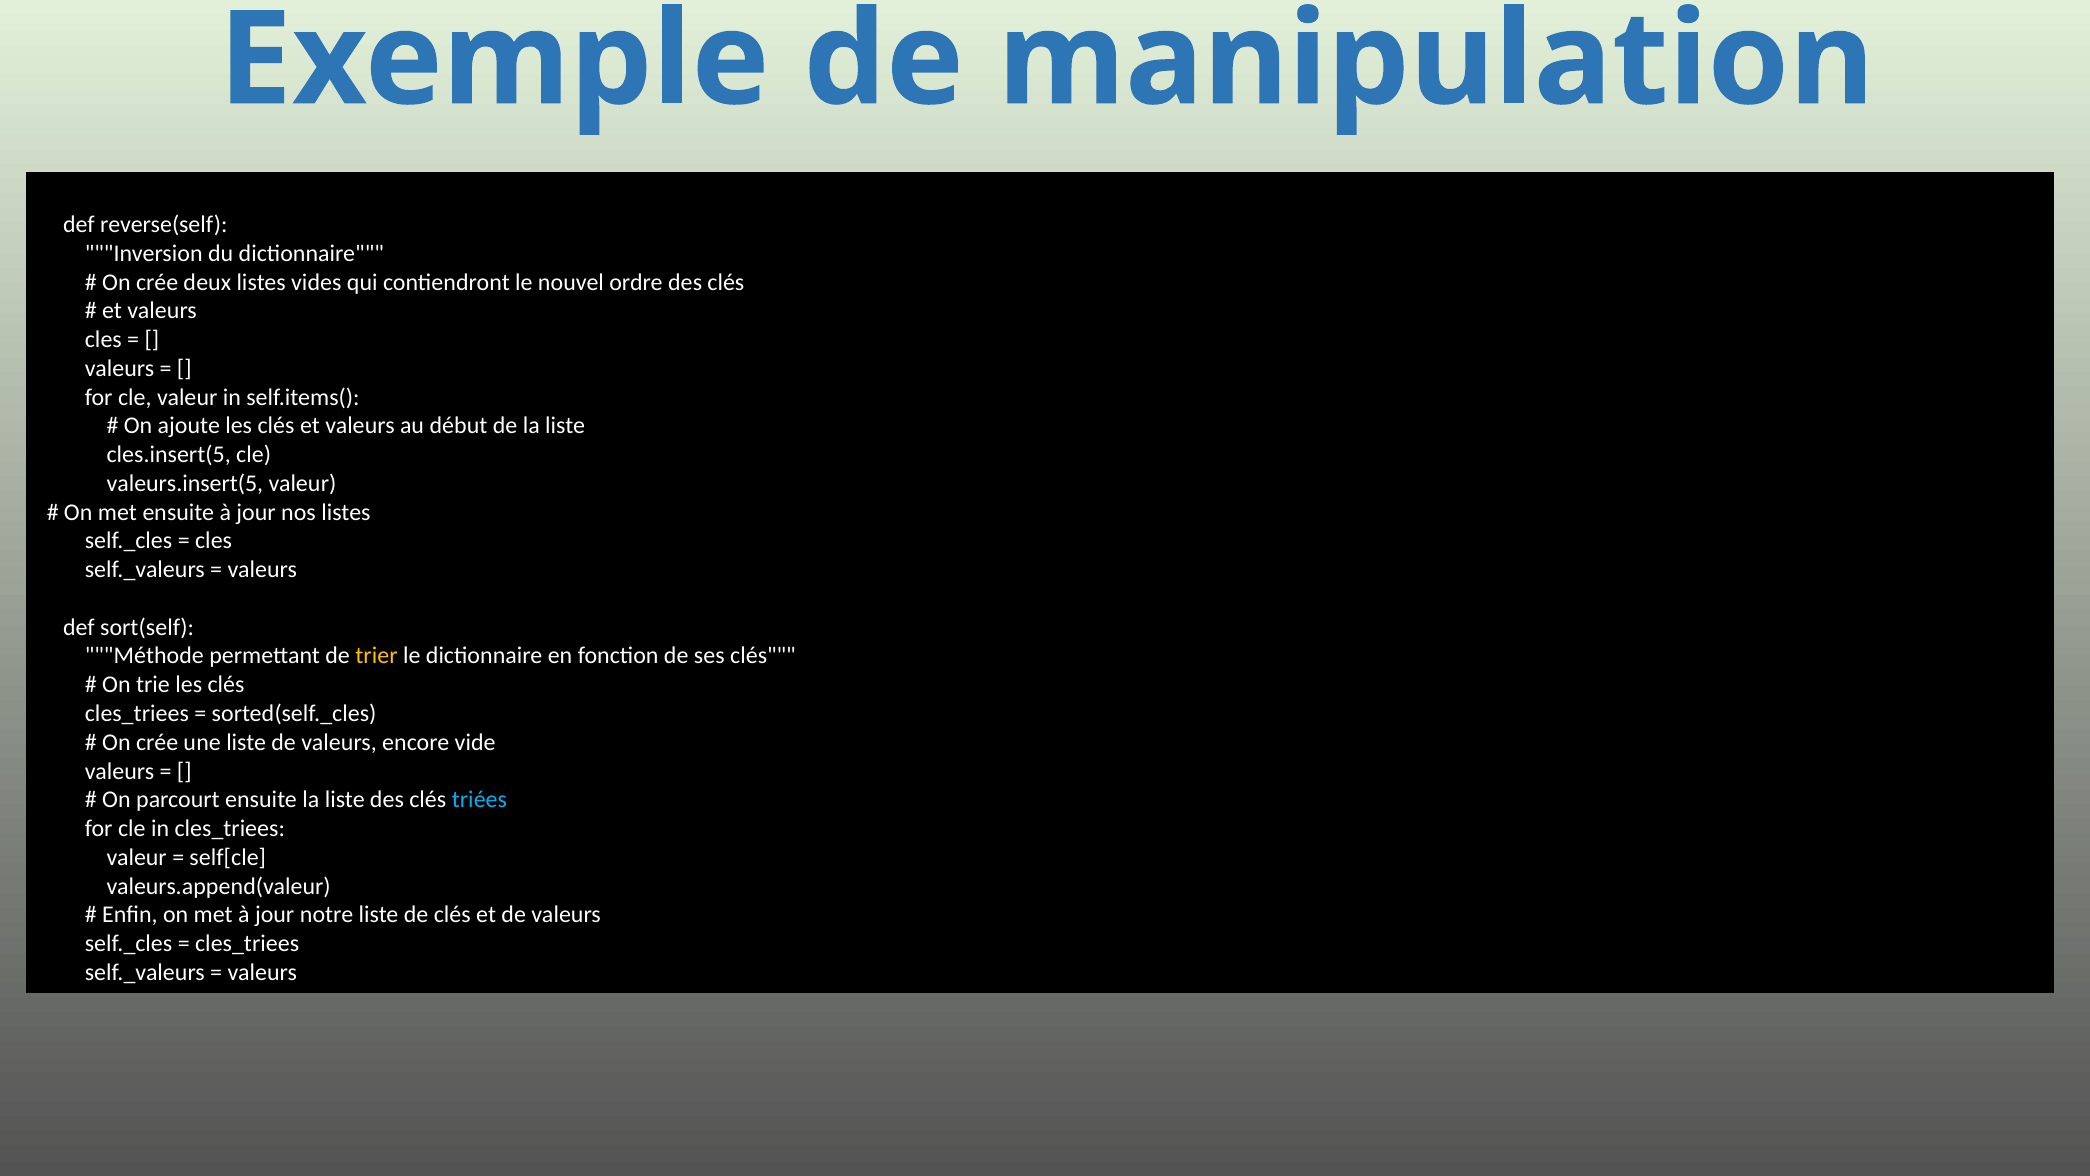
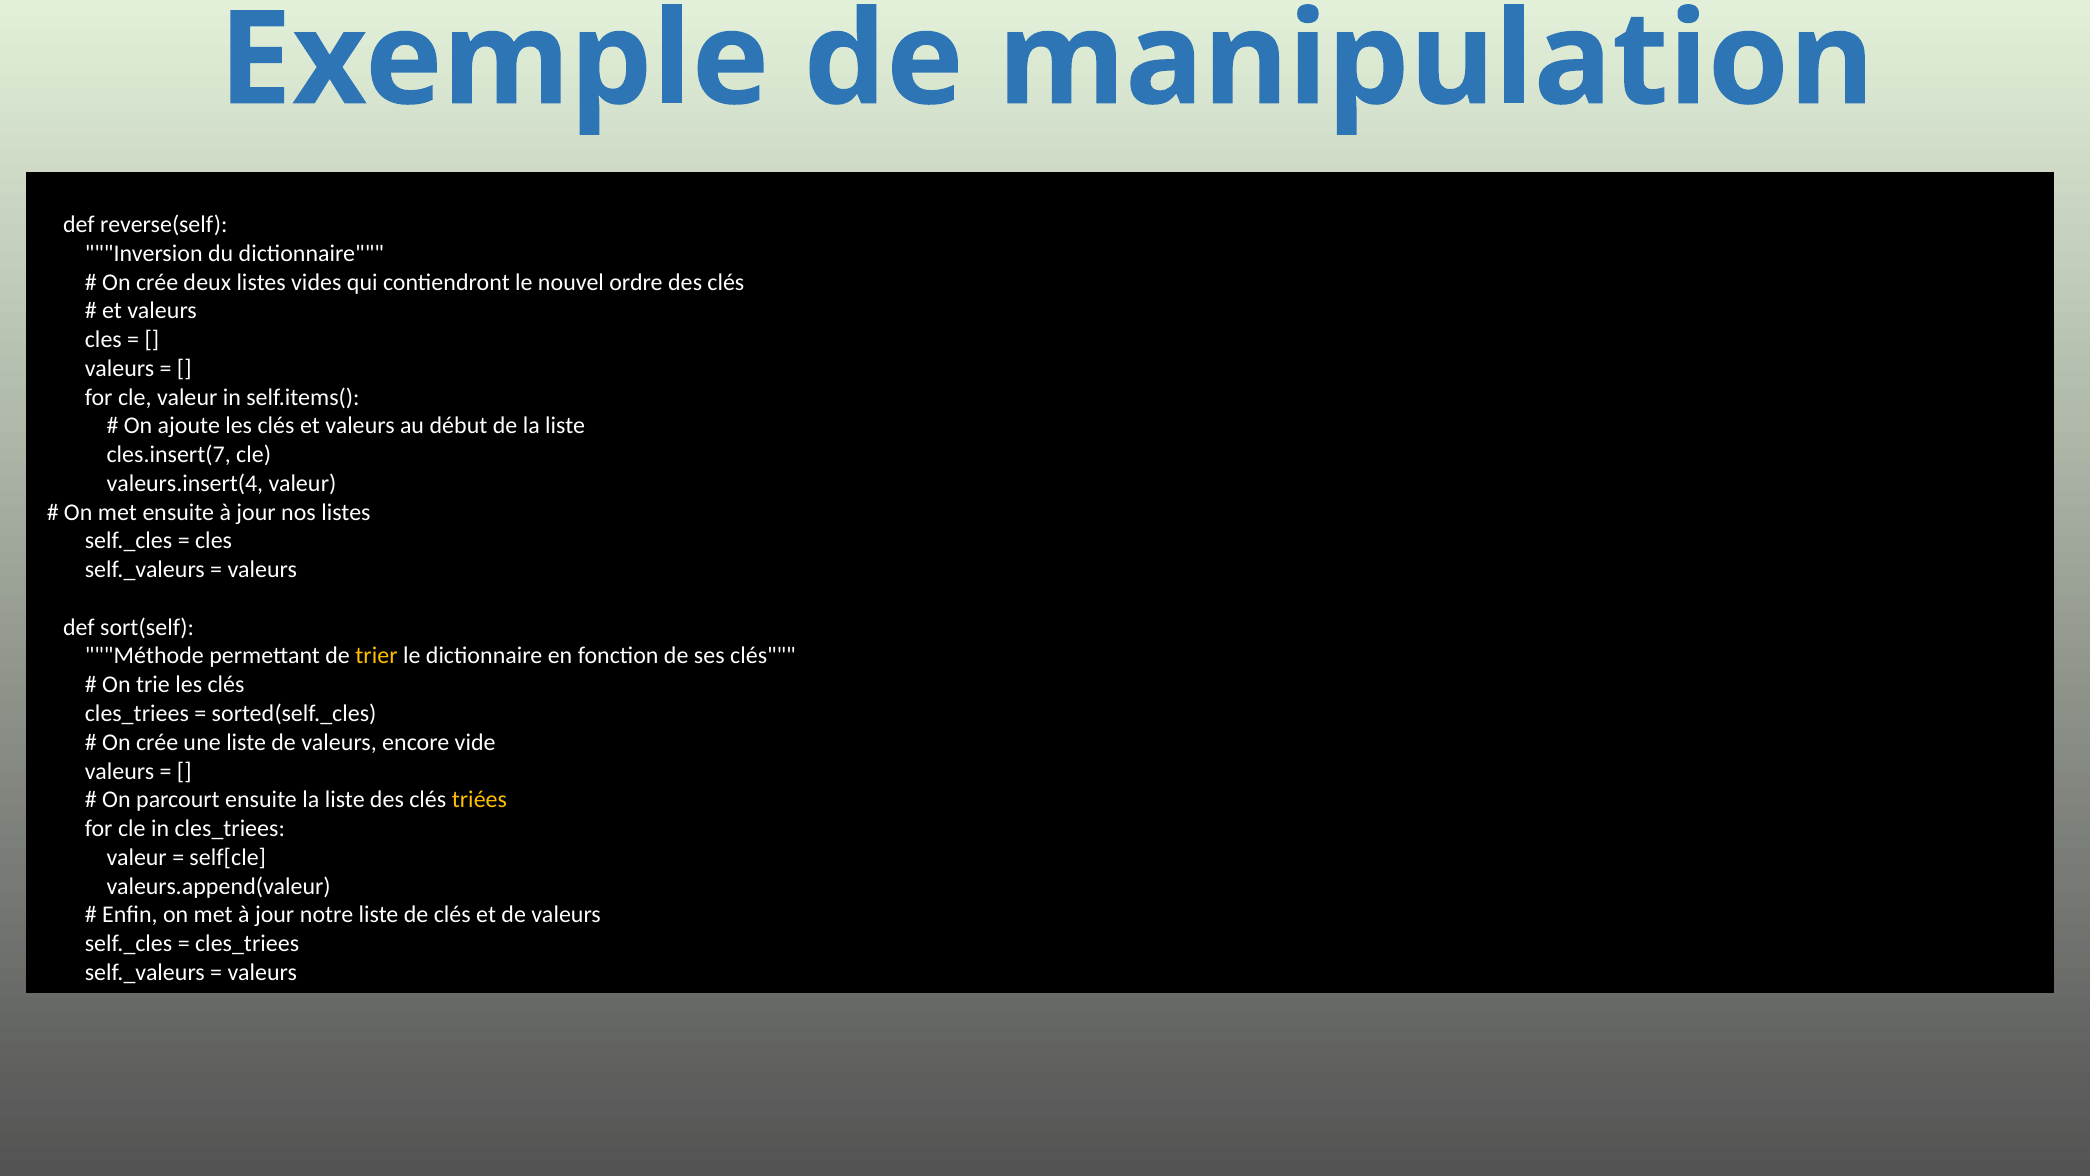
cles.insert(5: cles.insert(5 -> cles.insert(7
valeurs.insert(5: valeurs.insert(5 -> valeurs.insert(4
triées colour: light blue -> yellow
